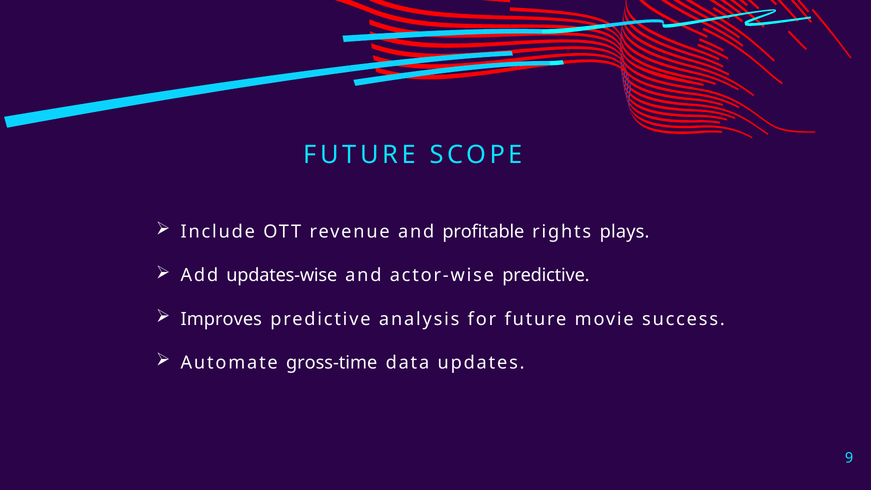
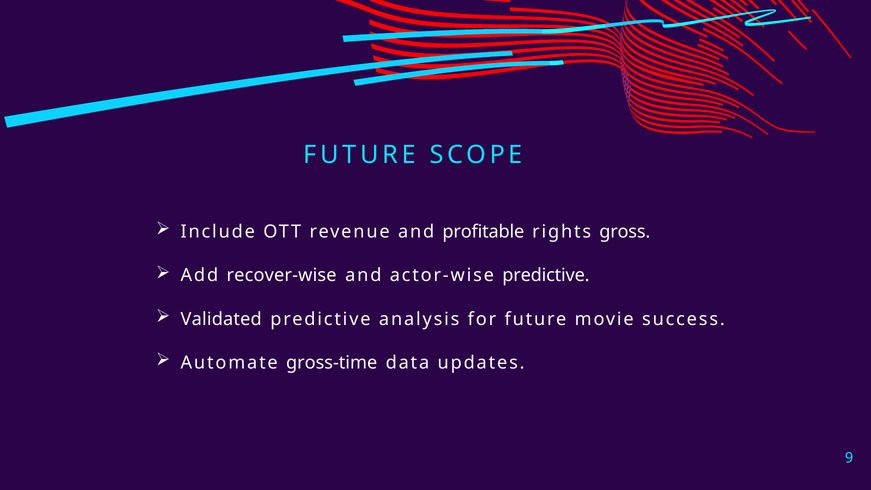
plays: plays -> gross
updates-wise: updates-wise -> recover-wise
Improves: Improves -> Validated
